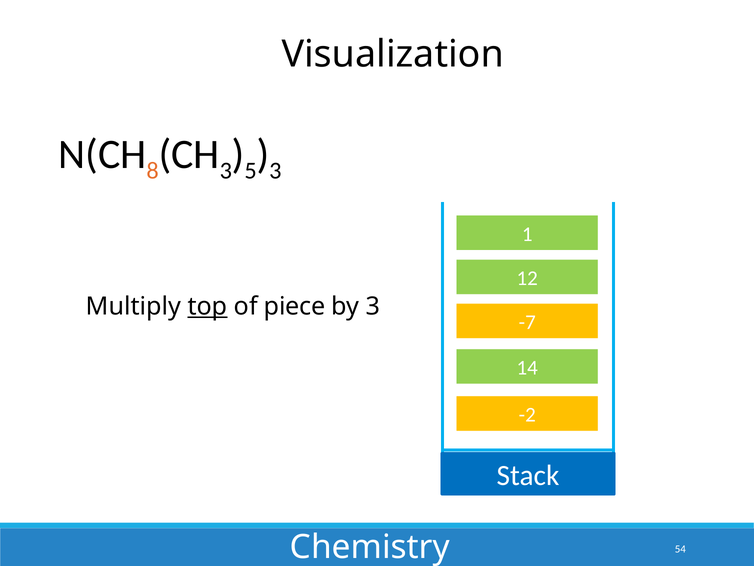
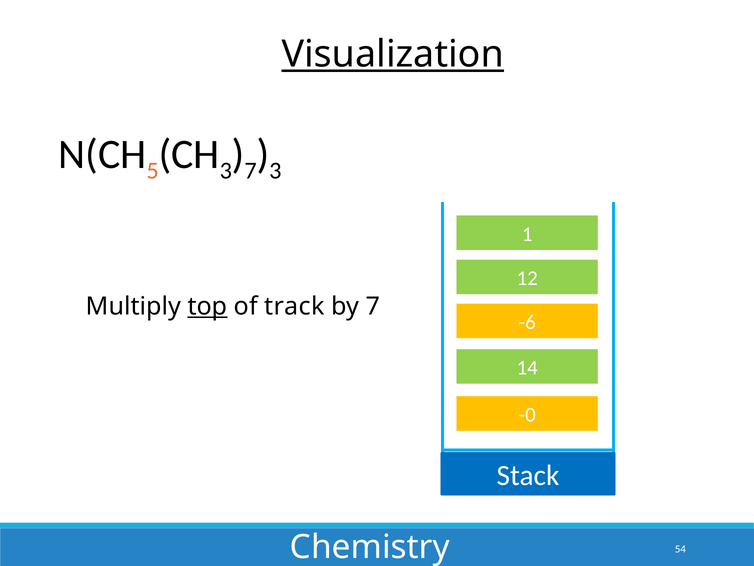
Visualization underline: none -> present
8: 8 -> 5
5 at (251, 170): 5 -> 7
piece: piece -> track
by 3: 3 -> 7
-7: -7 -> -6
-2: -2 -> -0
